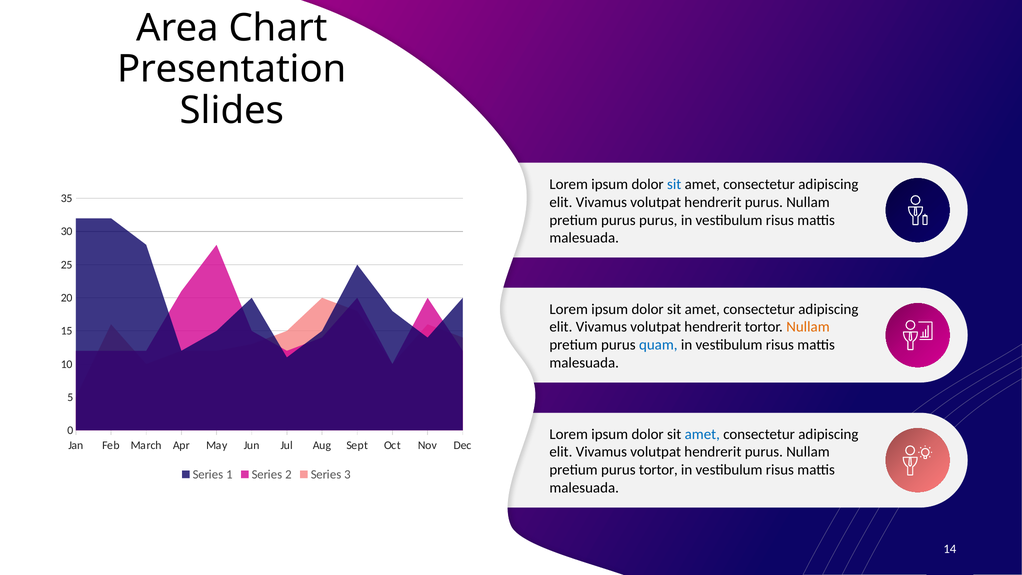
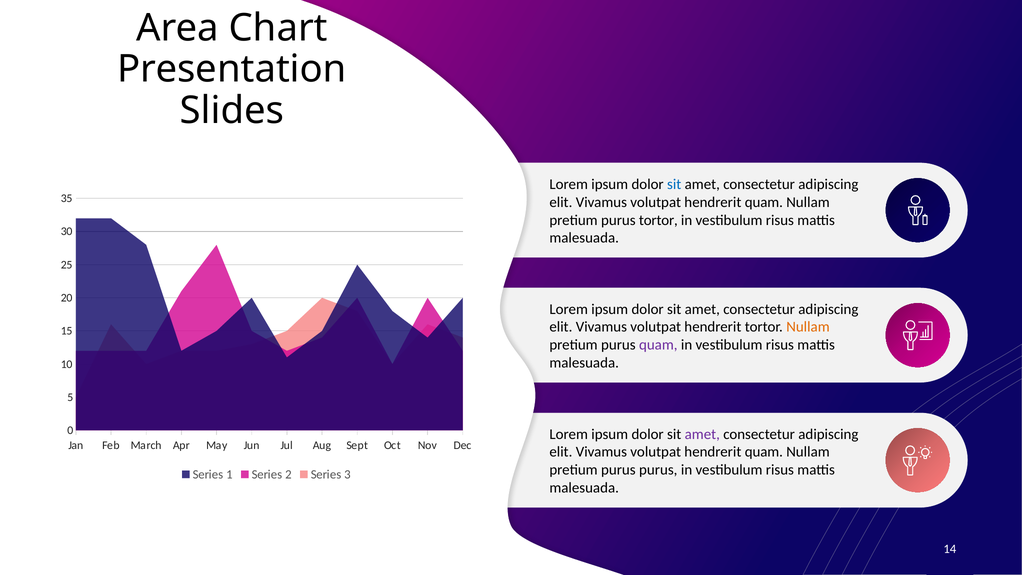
purus at (764, 202): purus -> quam
purus at (658, 220): purus -> tortor
quam at (658, 345) colour: blue -> purple
amet at (702, 434) colour: blue -> purple
purus at (764, 452): purus -> quam
tortor at (658, 470): tortor -> purus
